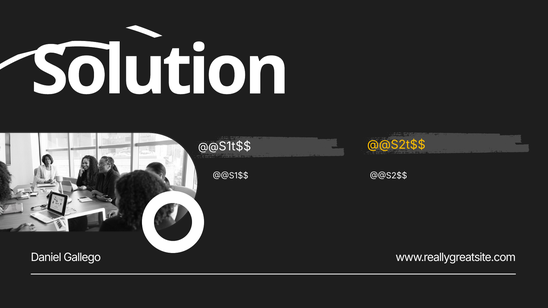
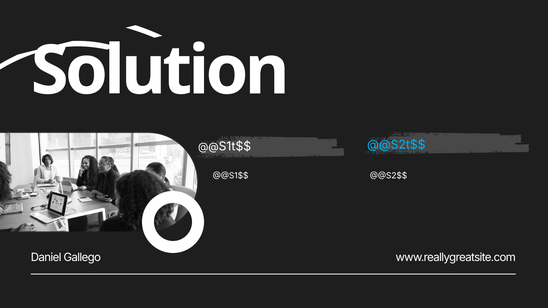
@@S2t$$ colour: yellow -> light blue
